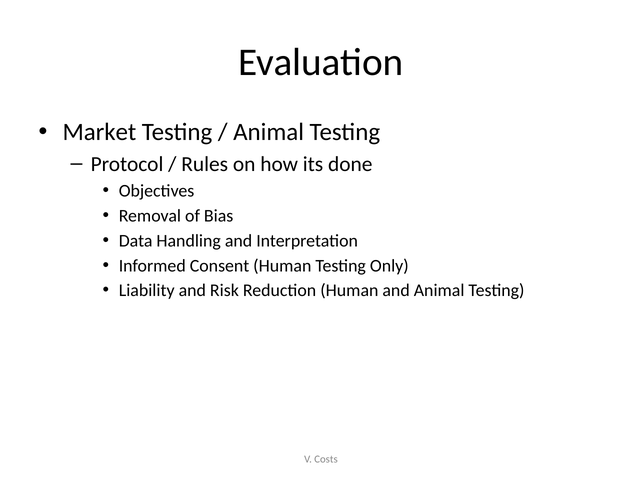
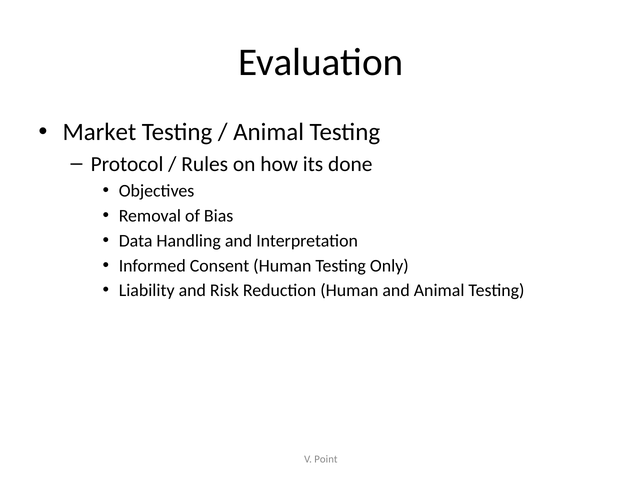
Costs: Costs -> Point
